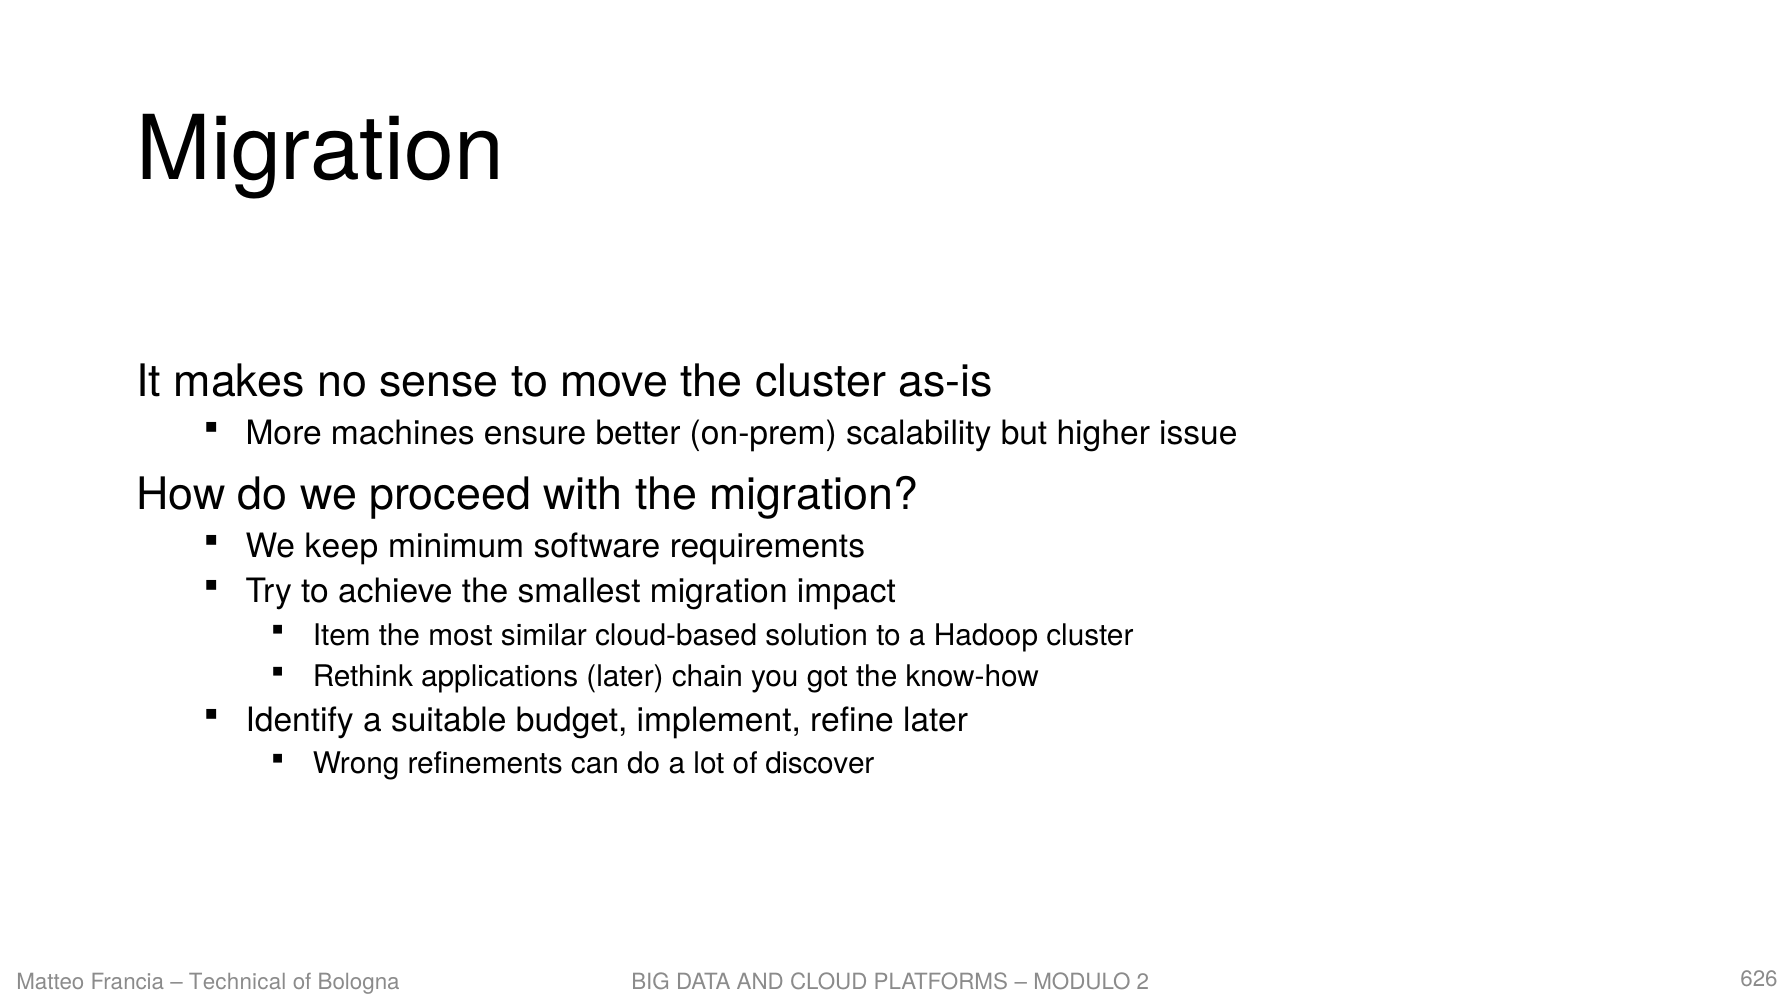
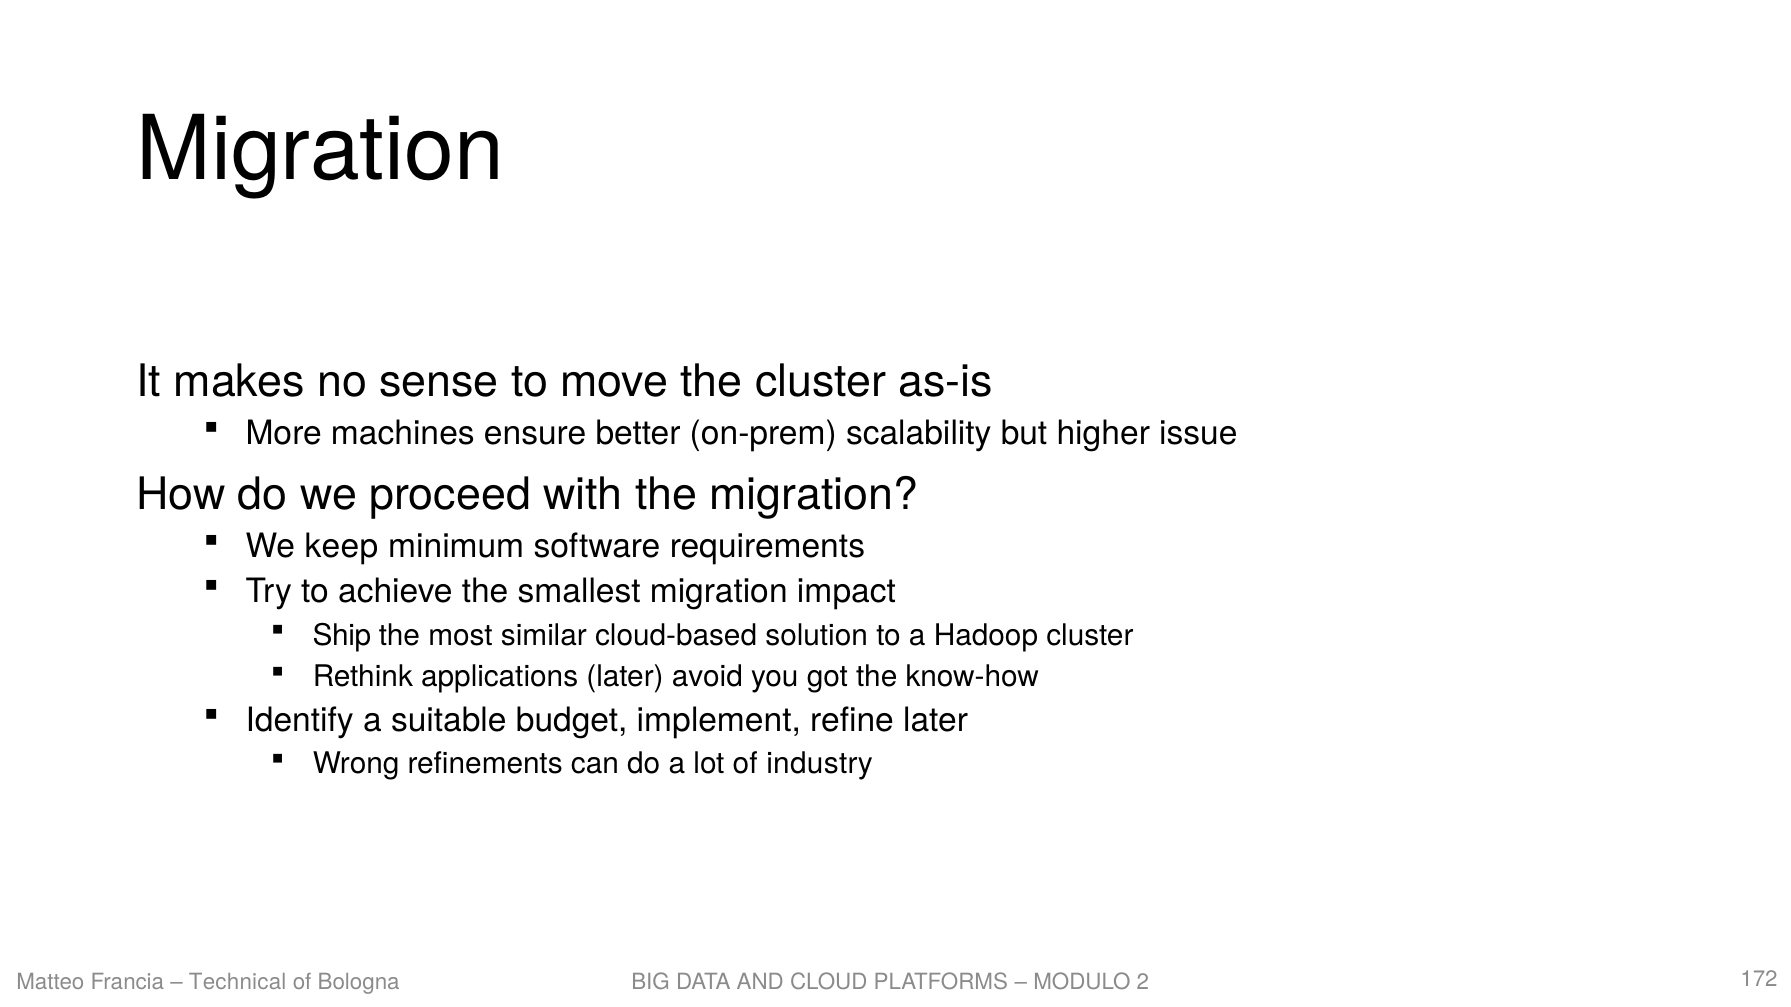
Item: Item -> Ship
chain: chain -> avoid
discover: discover -> industry
626: 626 -> 172
